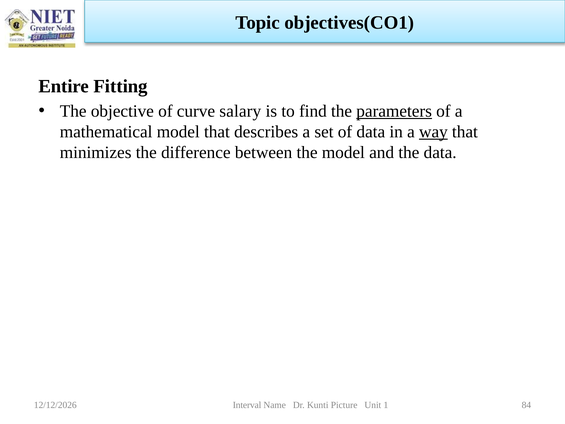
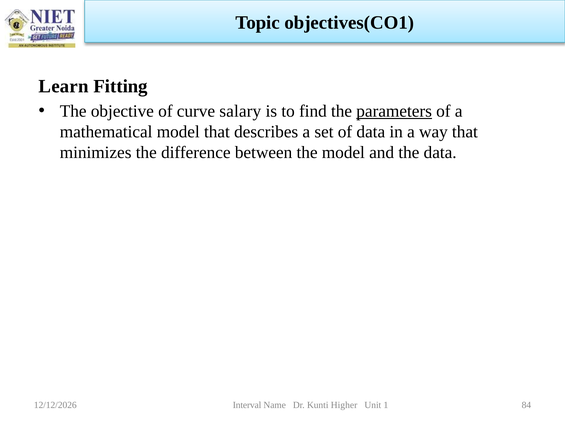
Entire: Entire -> Learn
way underline: present -> none
Picture: Picture -> Higher
